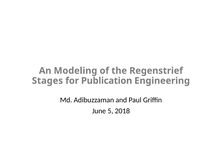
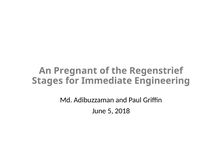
Modeling: Modeling -> Pregnant
Publication: Publication -> Immediate
